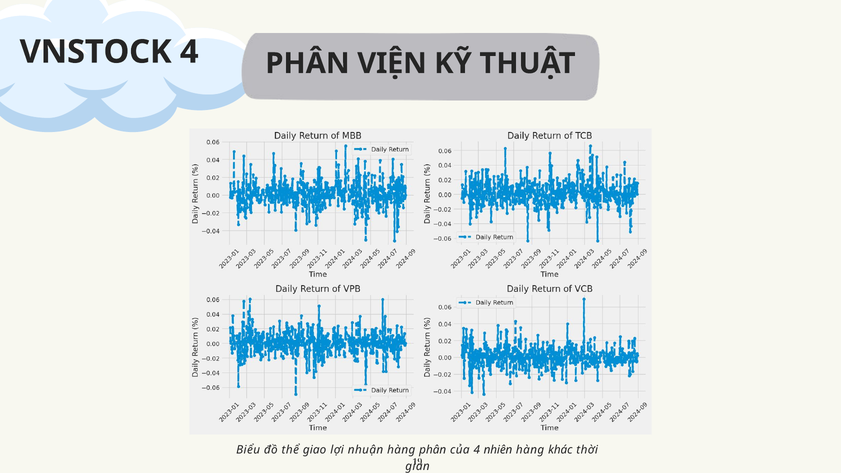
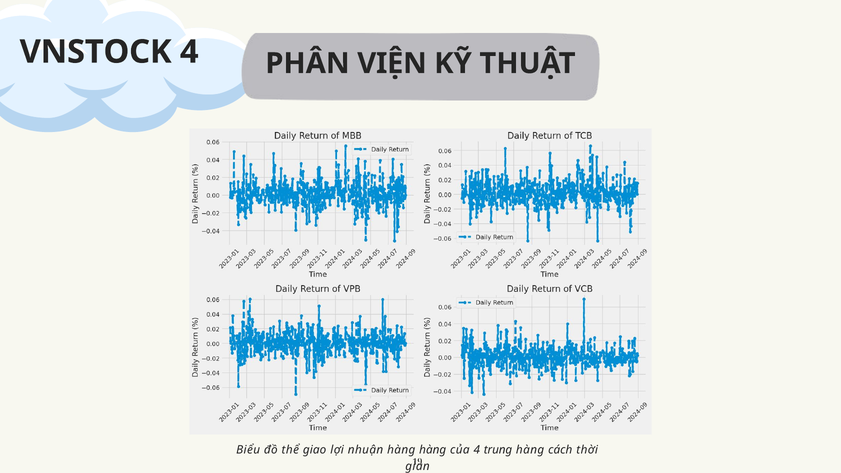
hàng phân: phân -> hàng
nhiên: nhiên -> trung
khác: khác -> cách
